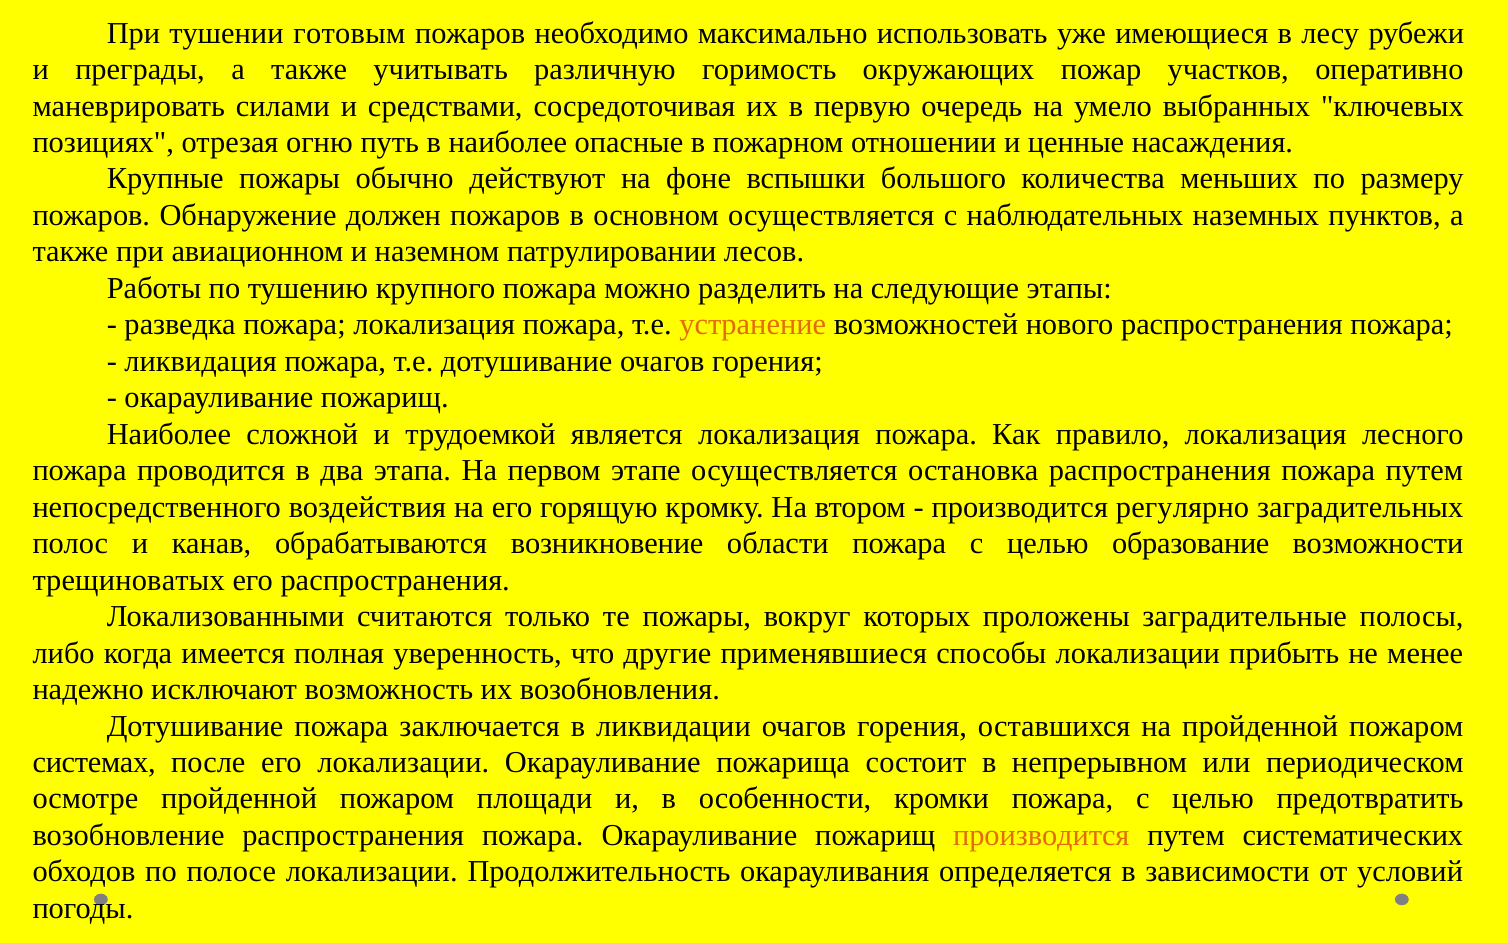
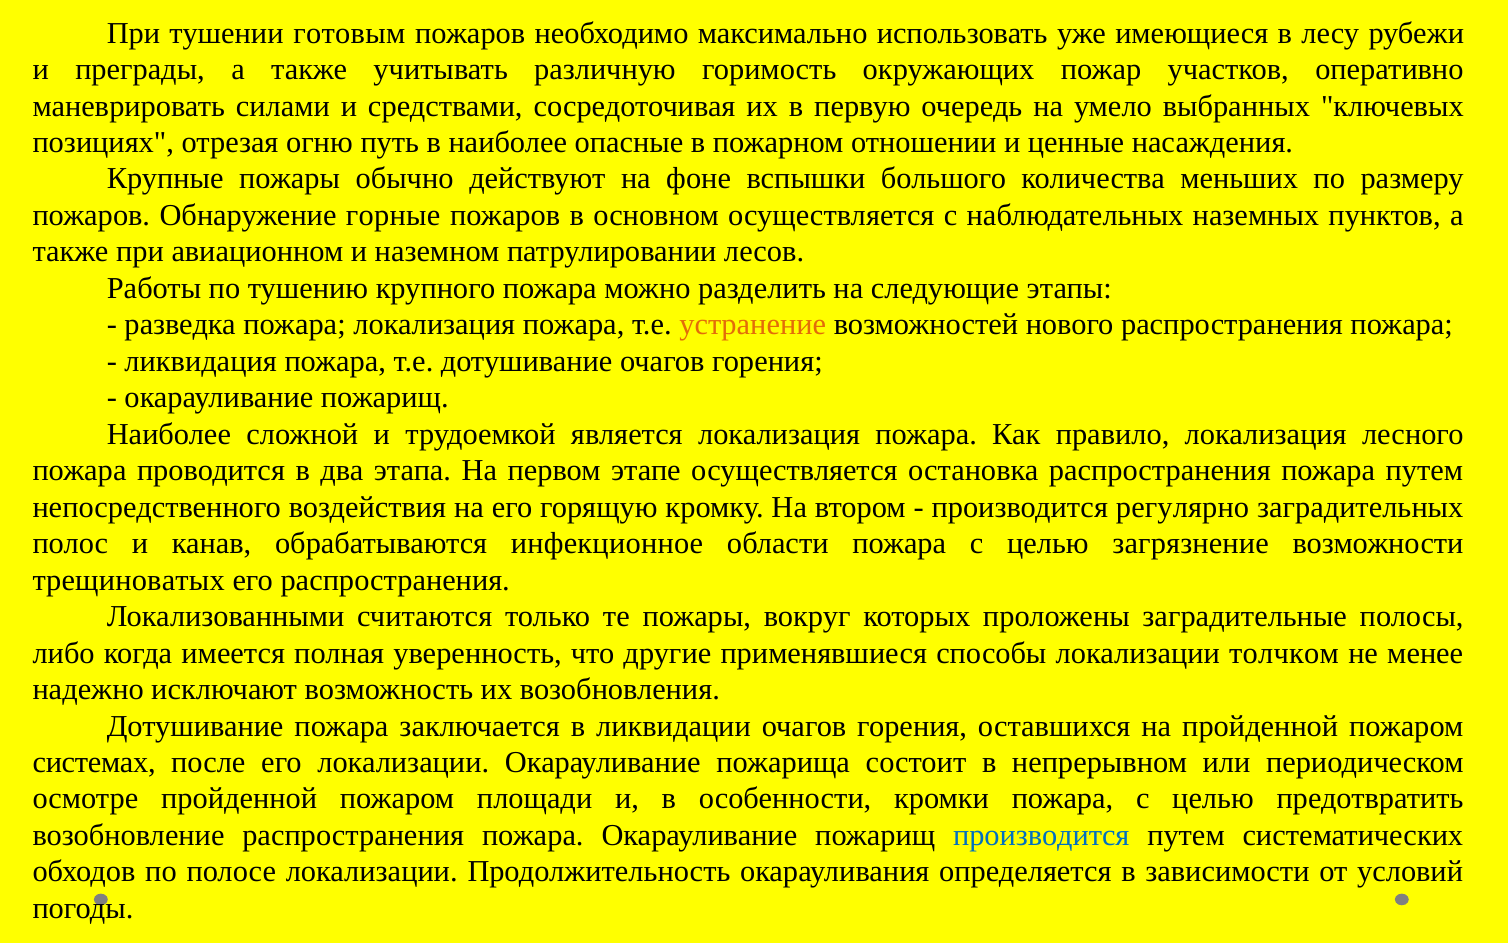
должен: должен -> горные
возникновение: возникновение -> инфекционное
образование: образование -> загрязнение
прибыть: прибыть -> толчком
производится at (1041, 835) colour: orange -> blue
